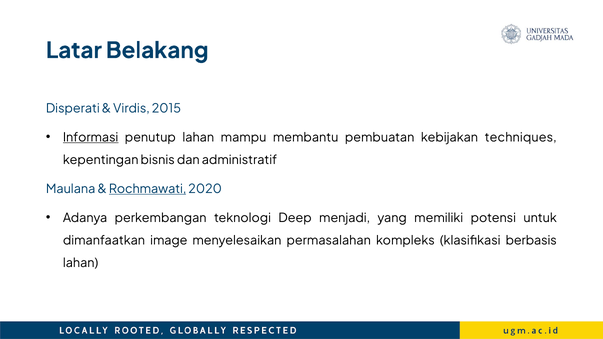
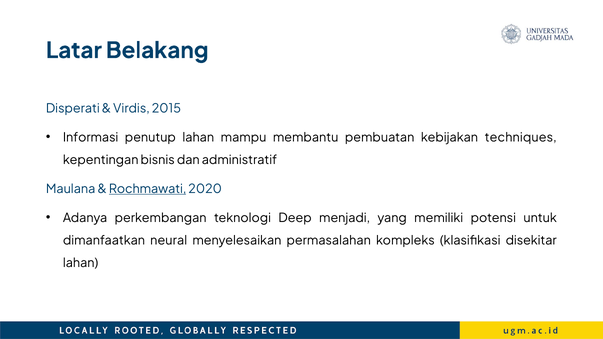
Informasi underline: present -> none
image: image -> neural
berbasis: berbasis -> disekitar
